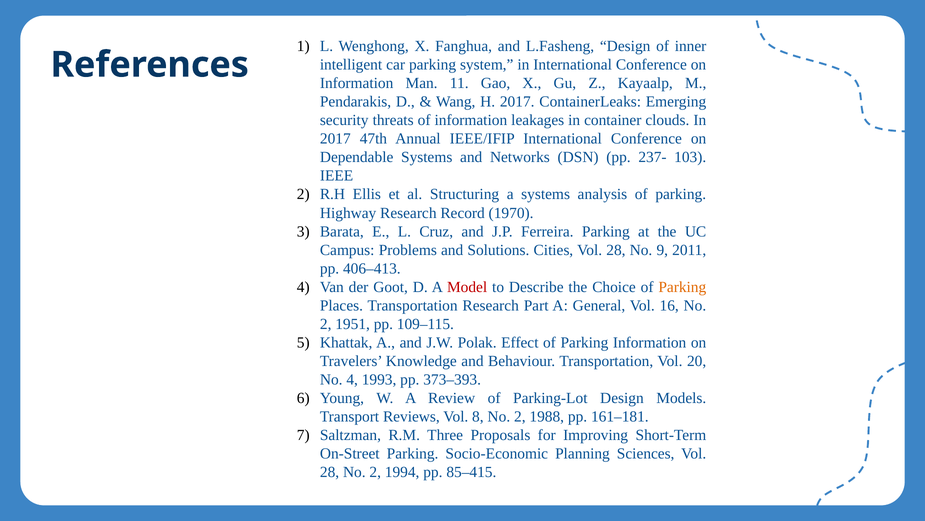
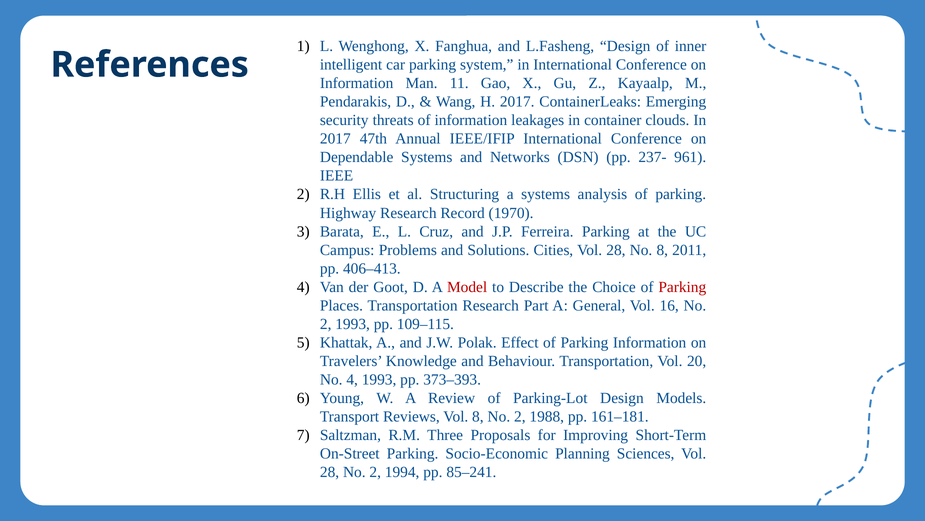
103: 103 -> 961
No 9: 9 -> 8
Parking at (682, 287) colour: orange -> red
2 1951: 1951 -> 1993
85–415: 85–415 -> 85–241
